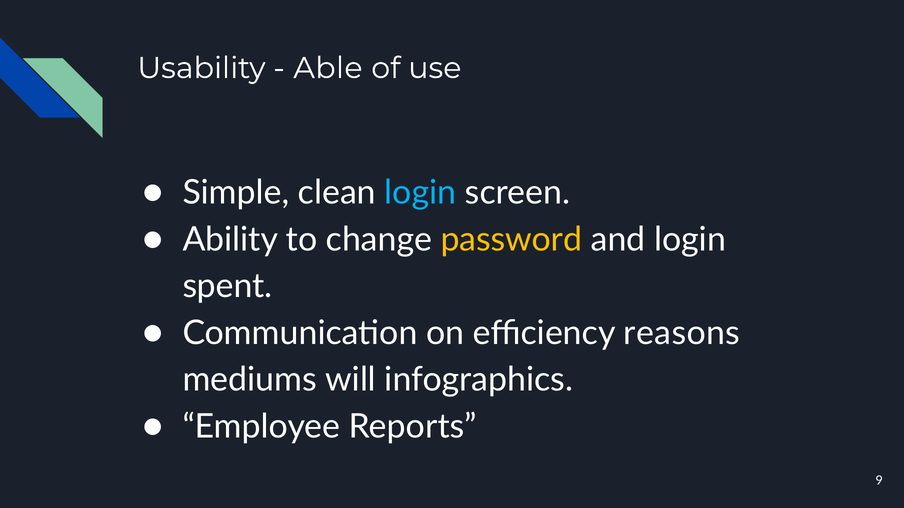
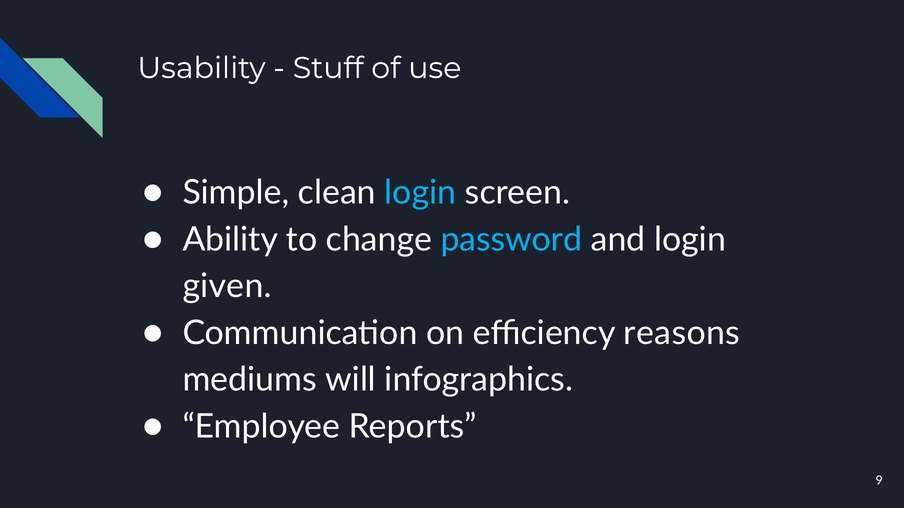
Able: Able -> Stuff
password colour: yellow -> light blue
spent: spent -> given
